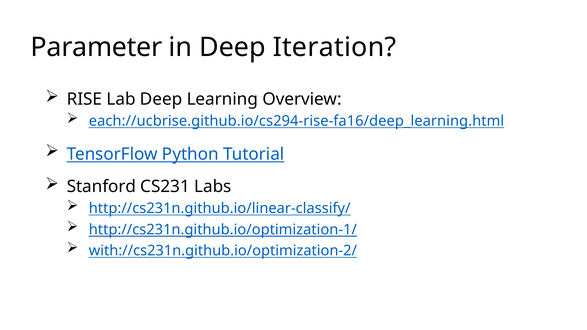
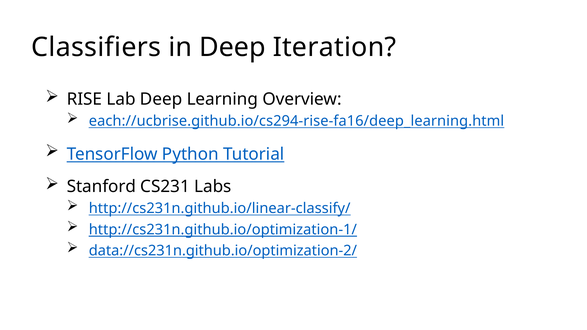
Parameter: Parameter -> Classifiers
with://cs231n.github.io/optimization-2/: with://cs231n.github.io/optimization-2/ -> data://cs231n.github.io/optimization-2/
